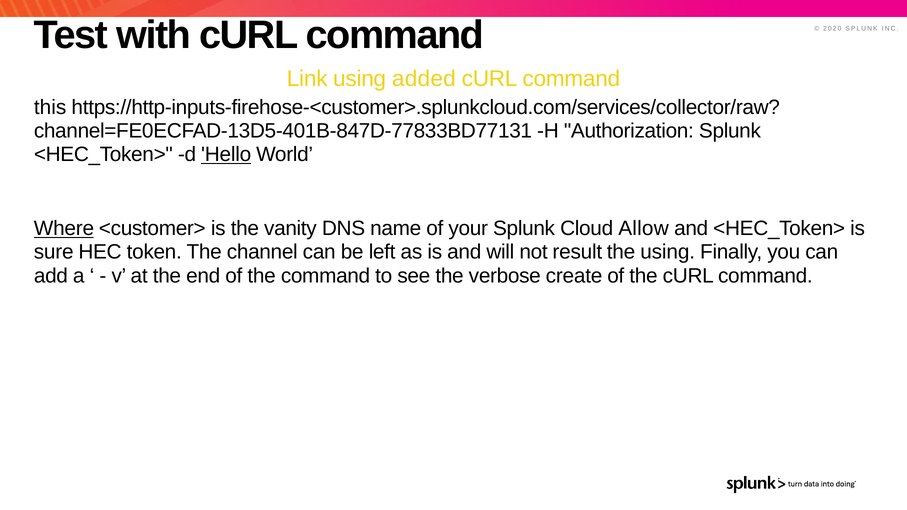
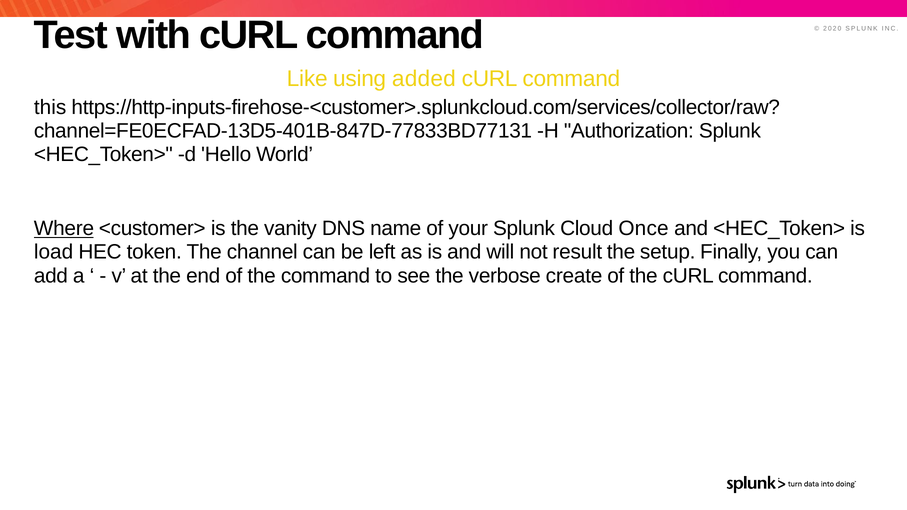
Link: Link -> Like
Hello underline: present -> none
Allow: Allow -> Once
sure: sure -> load
the using: using -> setup
